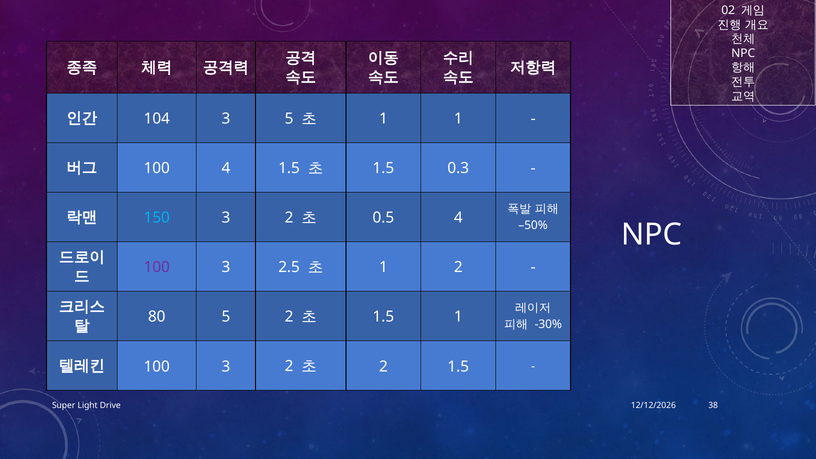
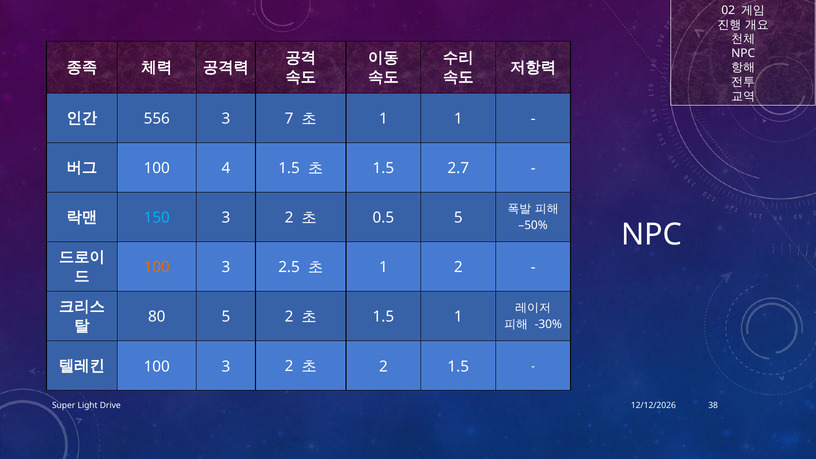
104: 104 -> 556
3 5: 5 -> 7
0.3: 0.3 -> 2.7
0.5 4: 4 -> 5
100 at (157, 267) colour: purple -> orange
